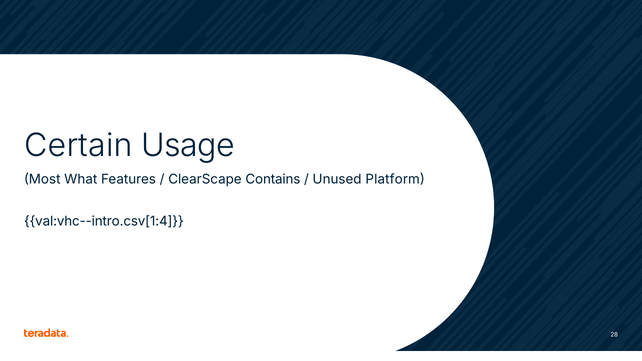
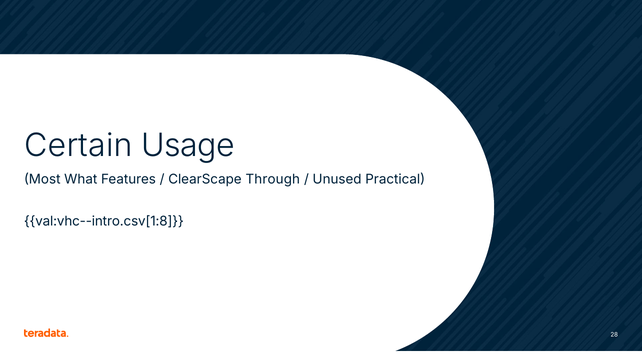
Contains: Contains -> Through
Platform: Platform -> Practical
val:vhc--intro.csv[1:4: val:vhc--intro.csv[1:4 -> val:vhc--intro.csv[1:8
